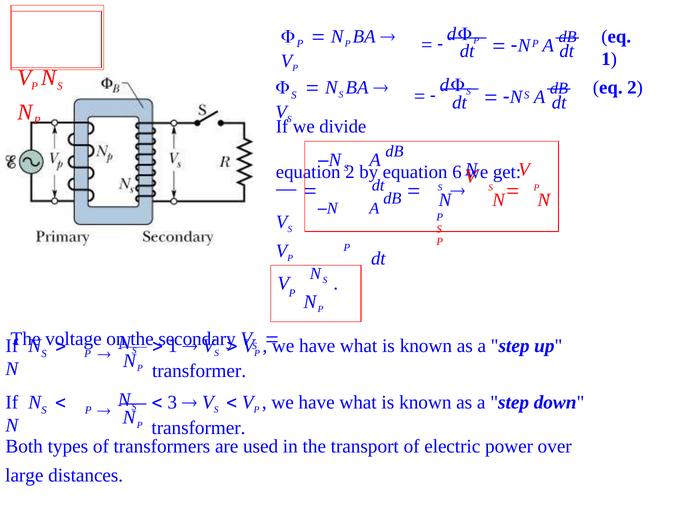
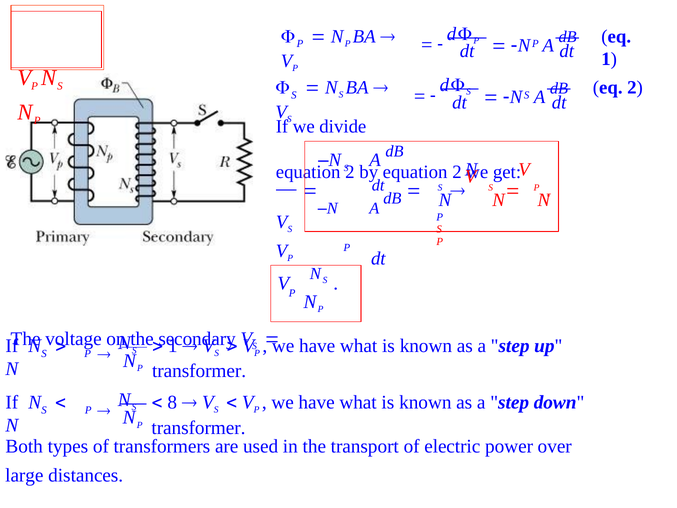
by equation 6: 6 -> 2
3: 3 -> 8
